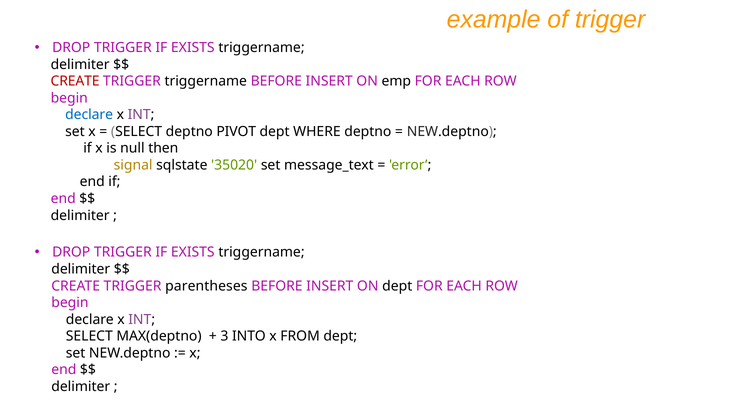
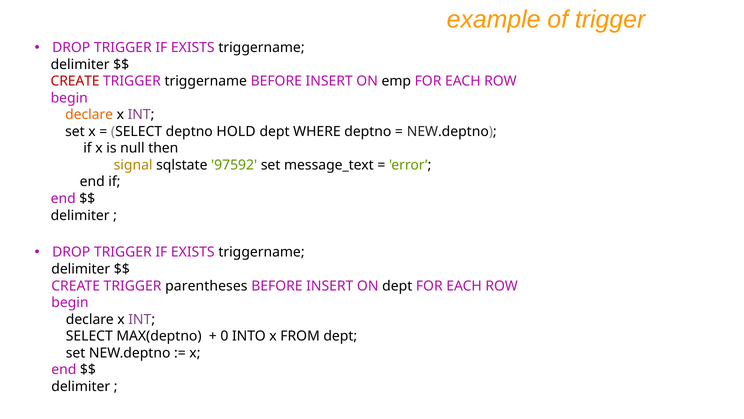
declare at (89, 115) colour: blue -> orange
PIVOT: PIVOT -> HOLD
35020: 35020 -> 97592
3: 3 -> 0
